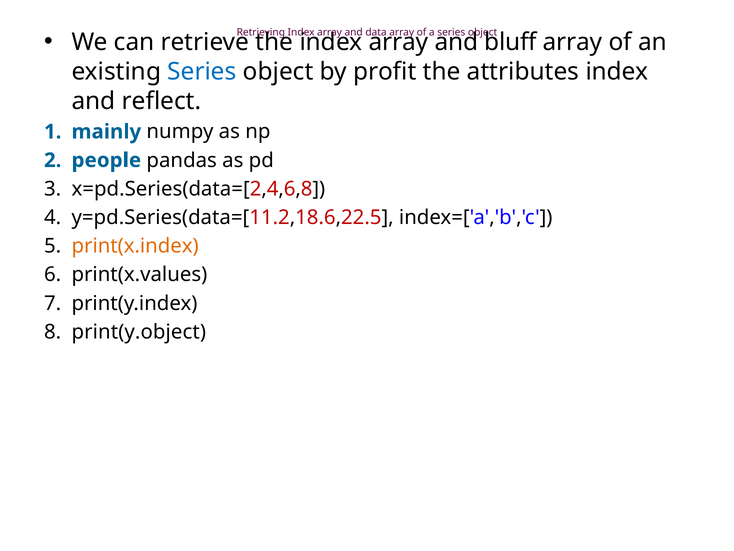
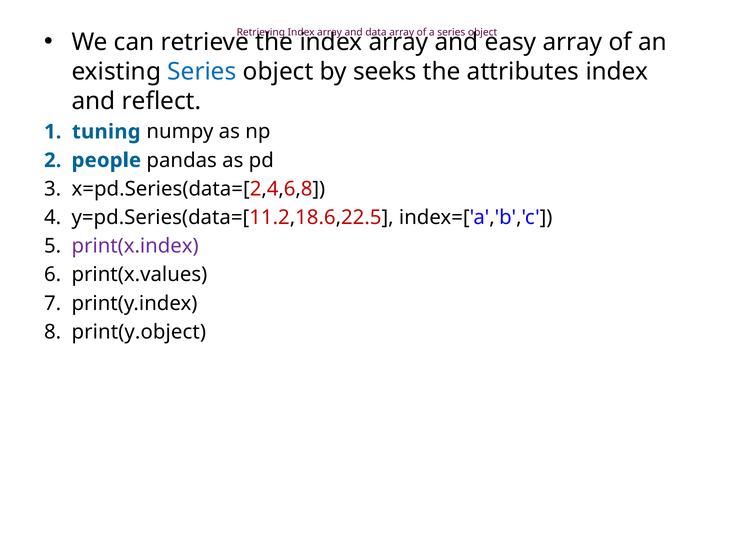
bluff: bluff -> easy
profit: profit -> seeks
mainly: mainly -> tuning
print(x.index colour: orange -> purple
